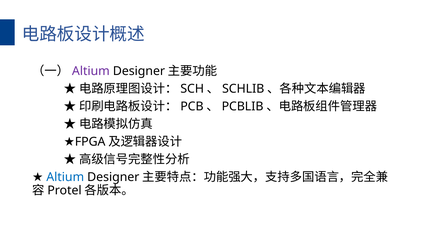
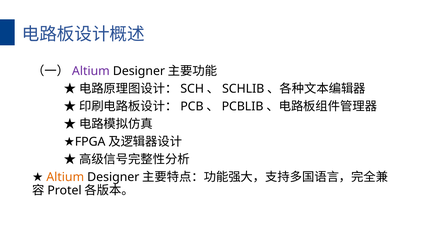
Altium at (65, 178) colour: blue -> orange
